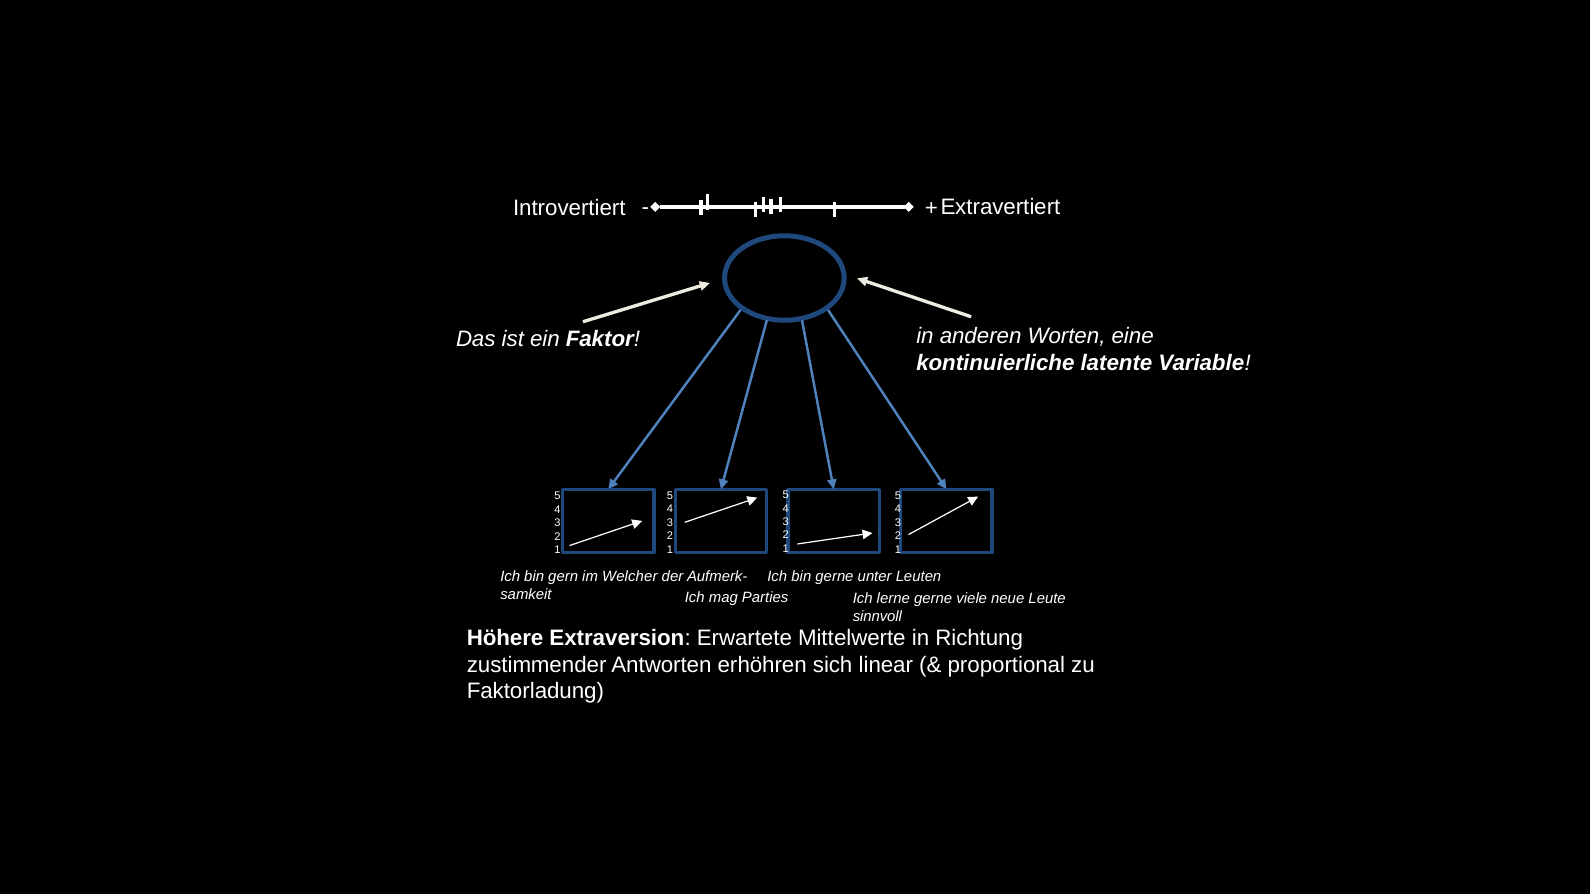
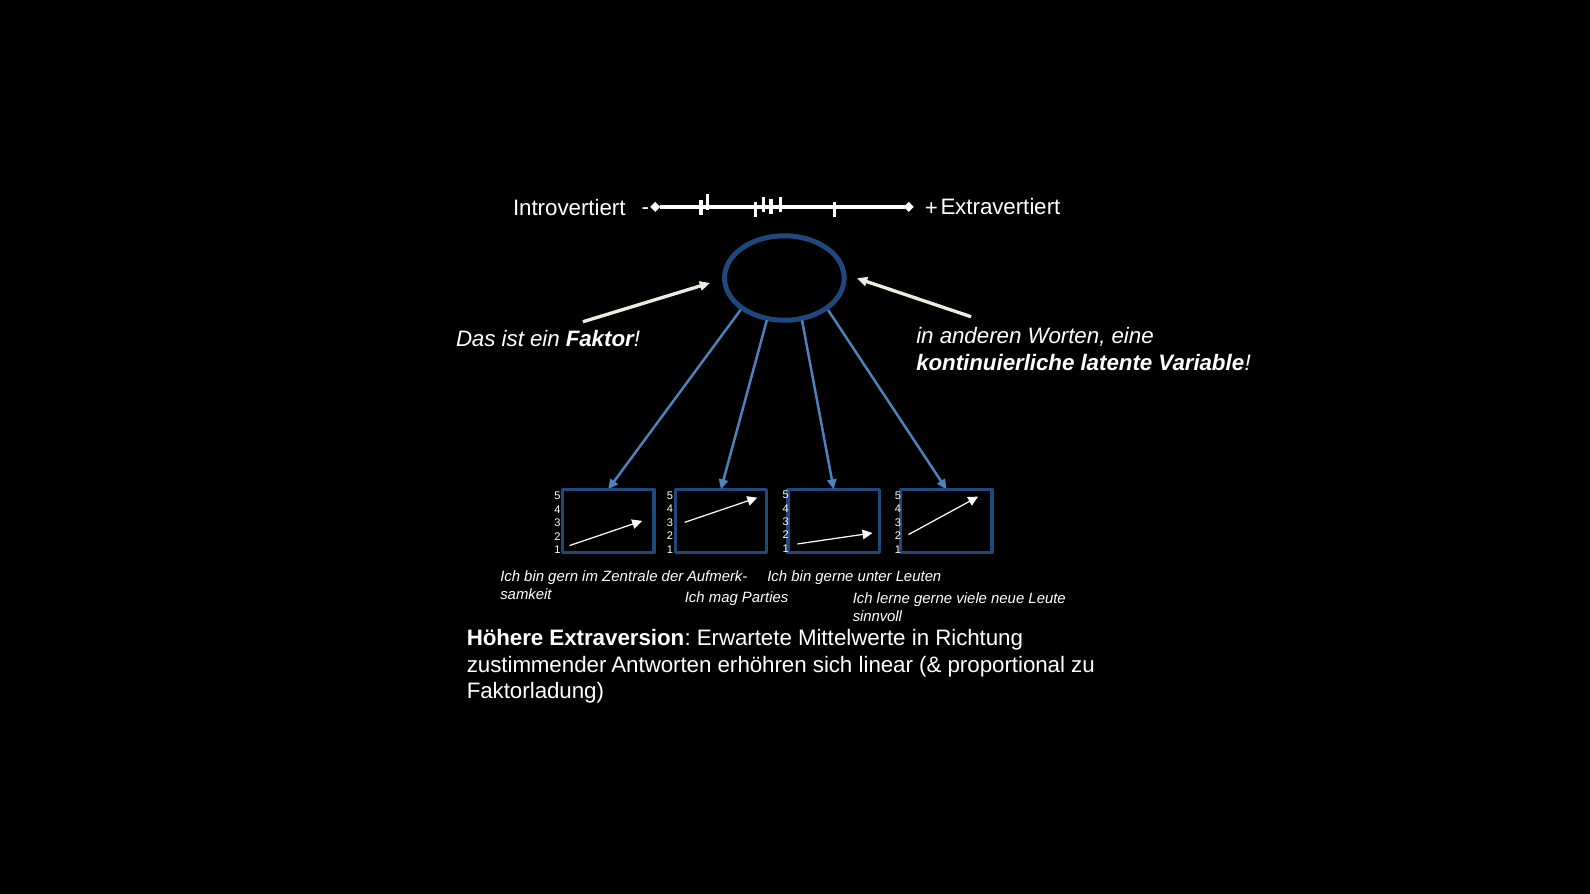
Welcher: Welcher -> Zentrale
